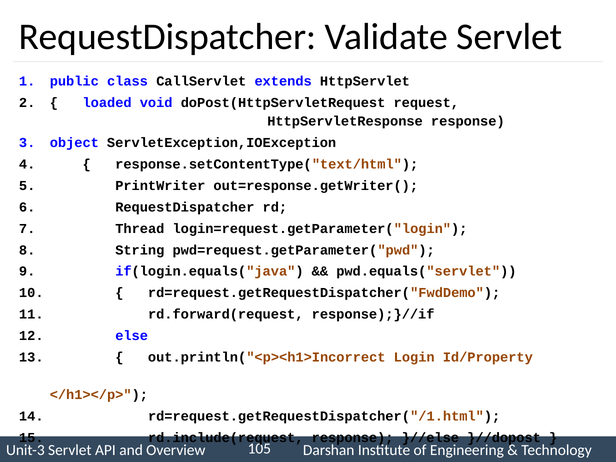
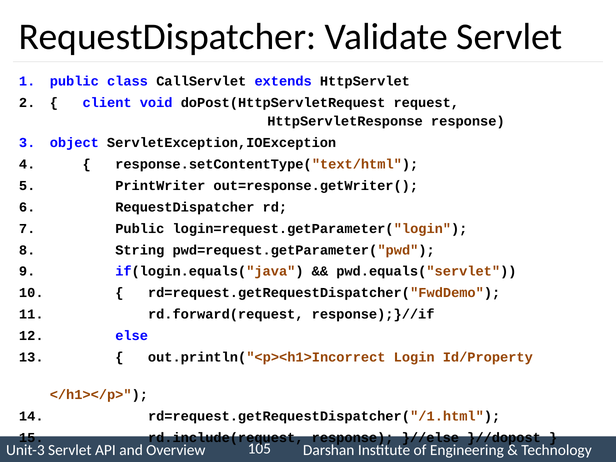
loaded: loaded -> client
Thread at (140, 229): Thread -> Public
